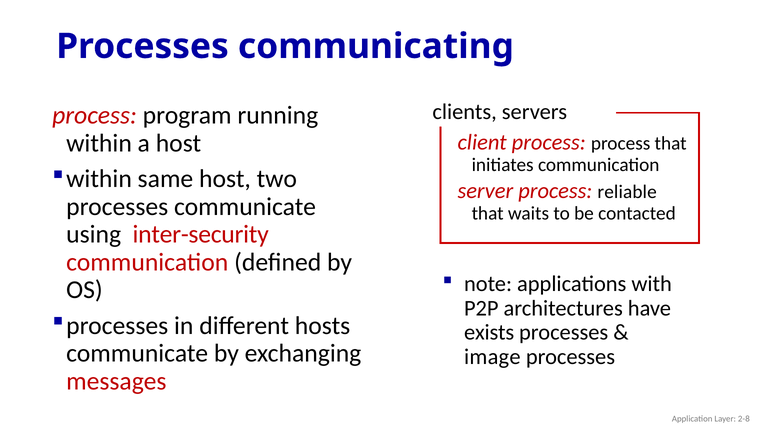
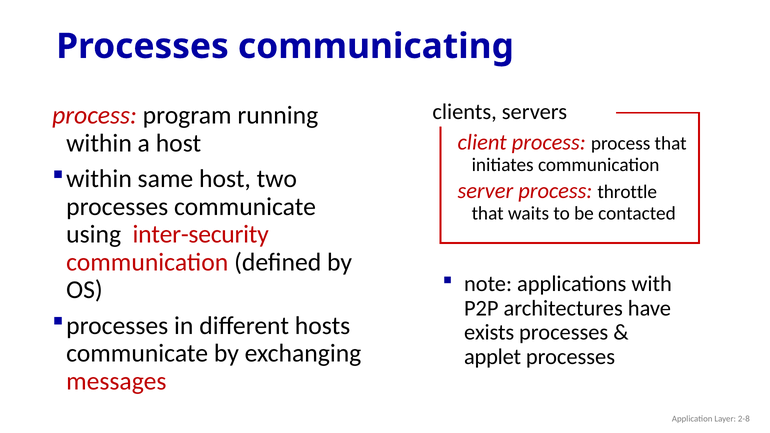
reliable: reliable -> throttle
image: image -> applet
